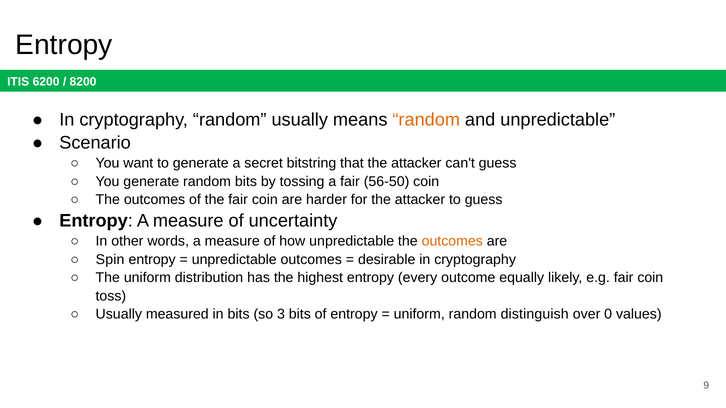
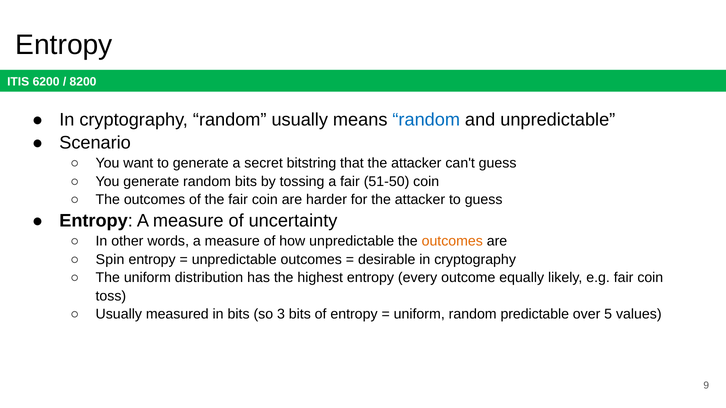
random at (426, 120) colour: orange -> blue
56-50: 56-50 -> 51-50
distinguish: distinguish -> predictable
0: 0 -> 5
